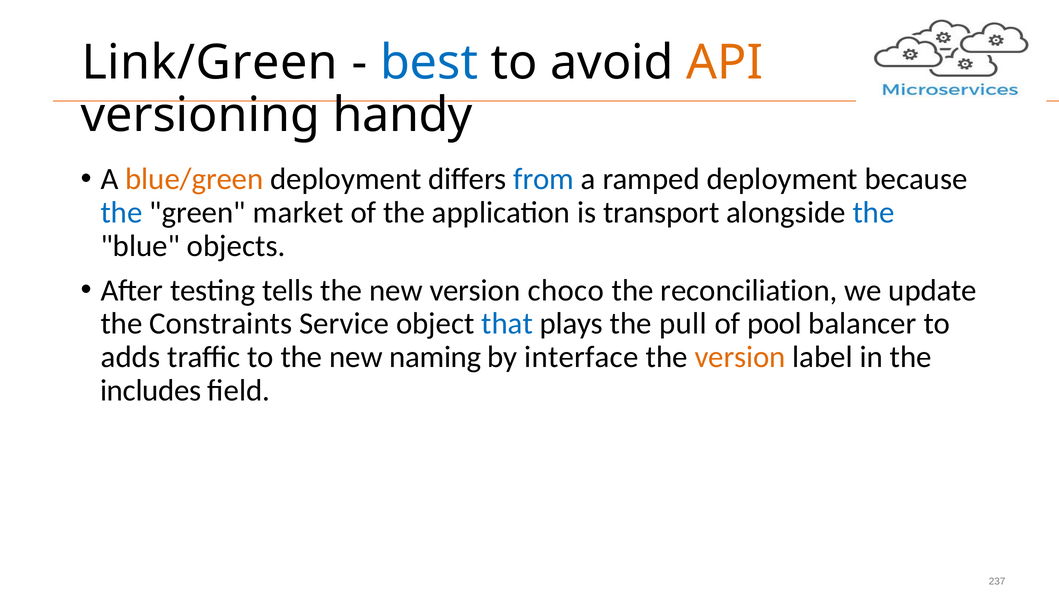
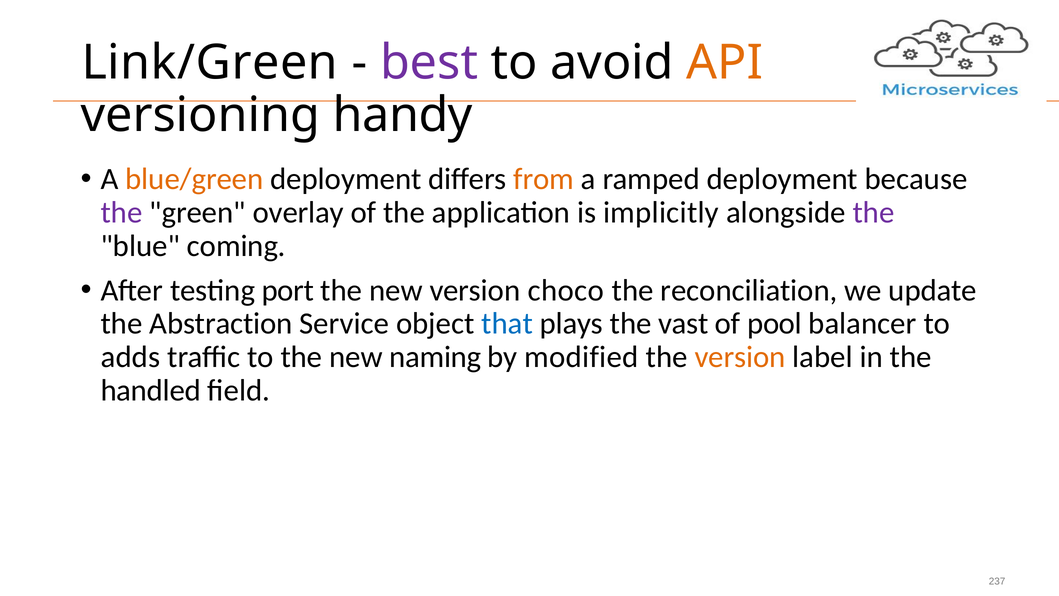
best colour: blue -> purple
from colour: blue -> orange
the at (122, 212) colour: blue -> purple
market: market -> overlay
transport: transport -> implicitly
the at (873, 212) colour: blue -> purple
objects: objects -> coming
tells: tells -> port
Constraints: Constraints -> Abstraction
pull: pull -> vast
interface: interface -> modified
includes: includes -> handled
